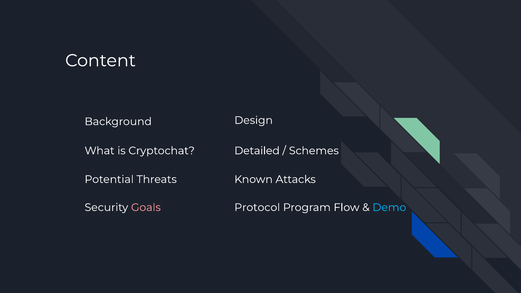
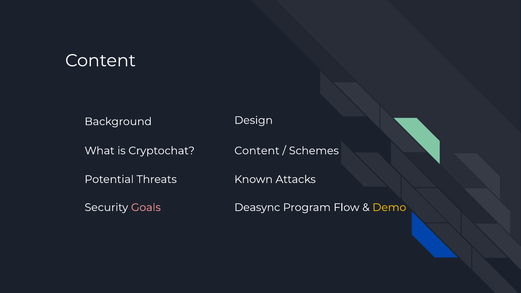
Cryptochat Detailed: Detailed -> Content
Protocol: Protocol -> Deasync
Demo colour: light blue -> yellow
